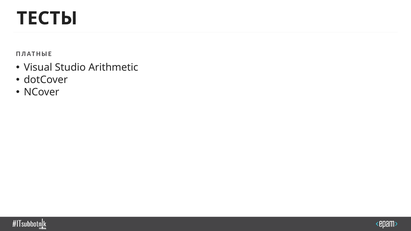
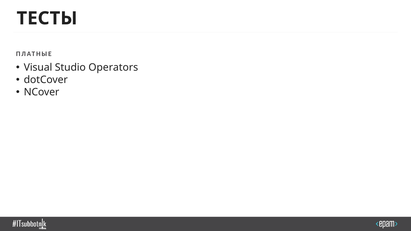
Arithmetic: Arithmetic -> Operators
